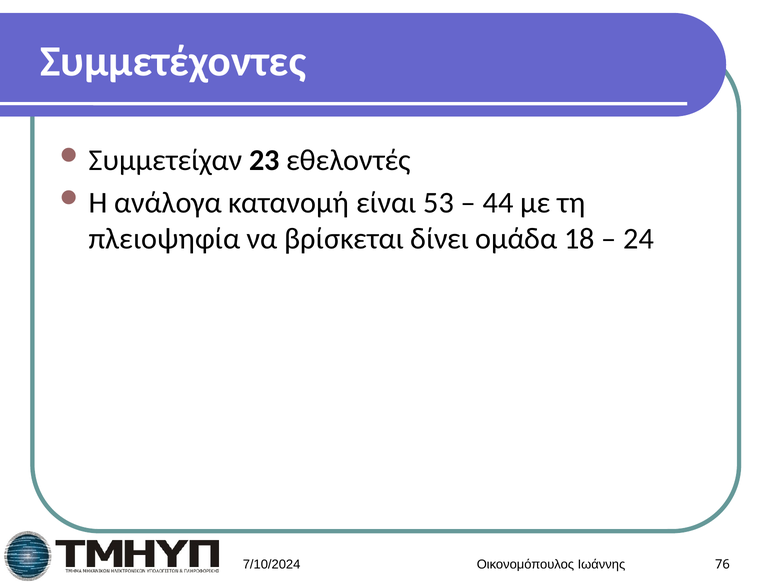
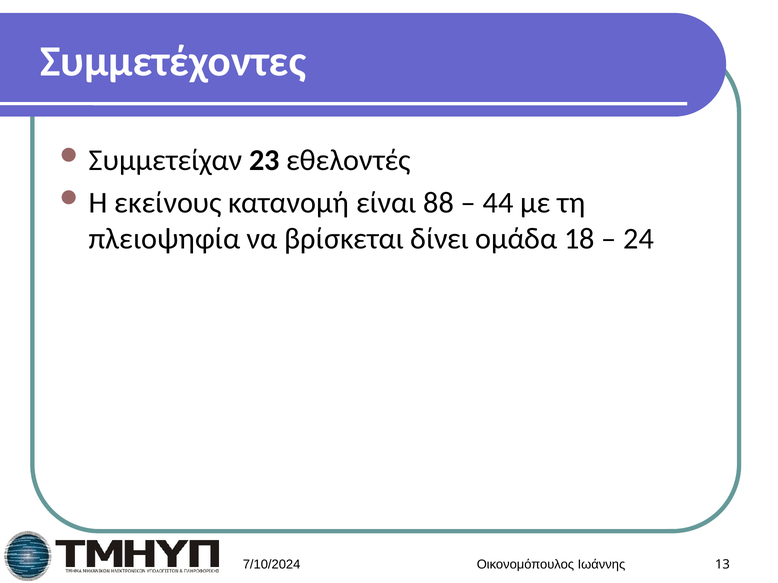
ανάλογα: ανάλογα -> εκείνους
53: 53 -> 88
76: 76 -> 13
